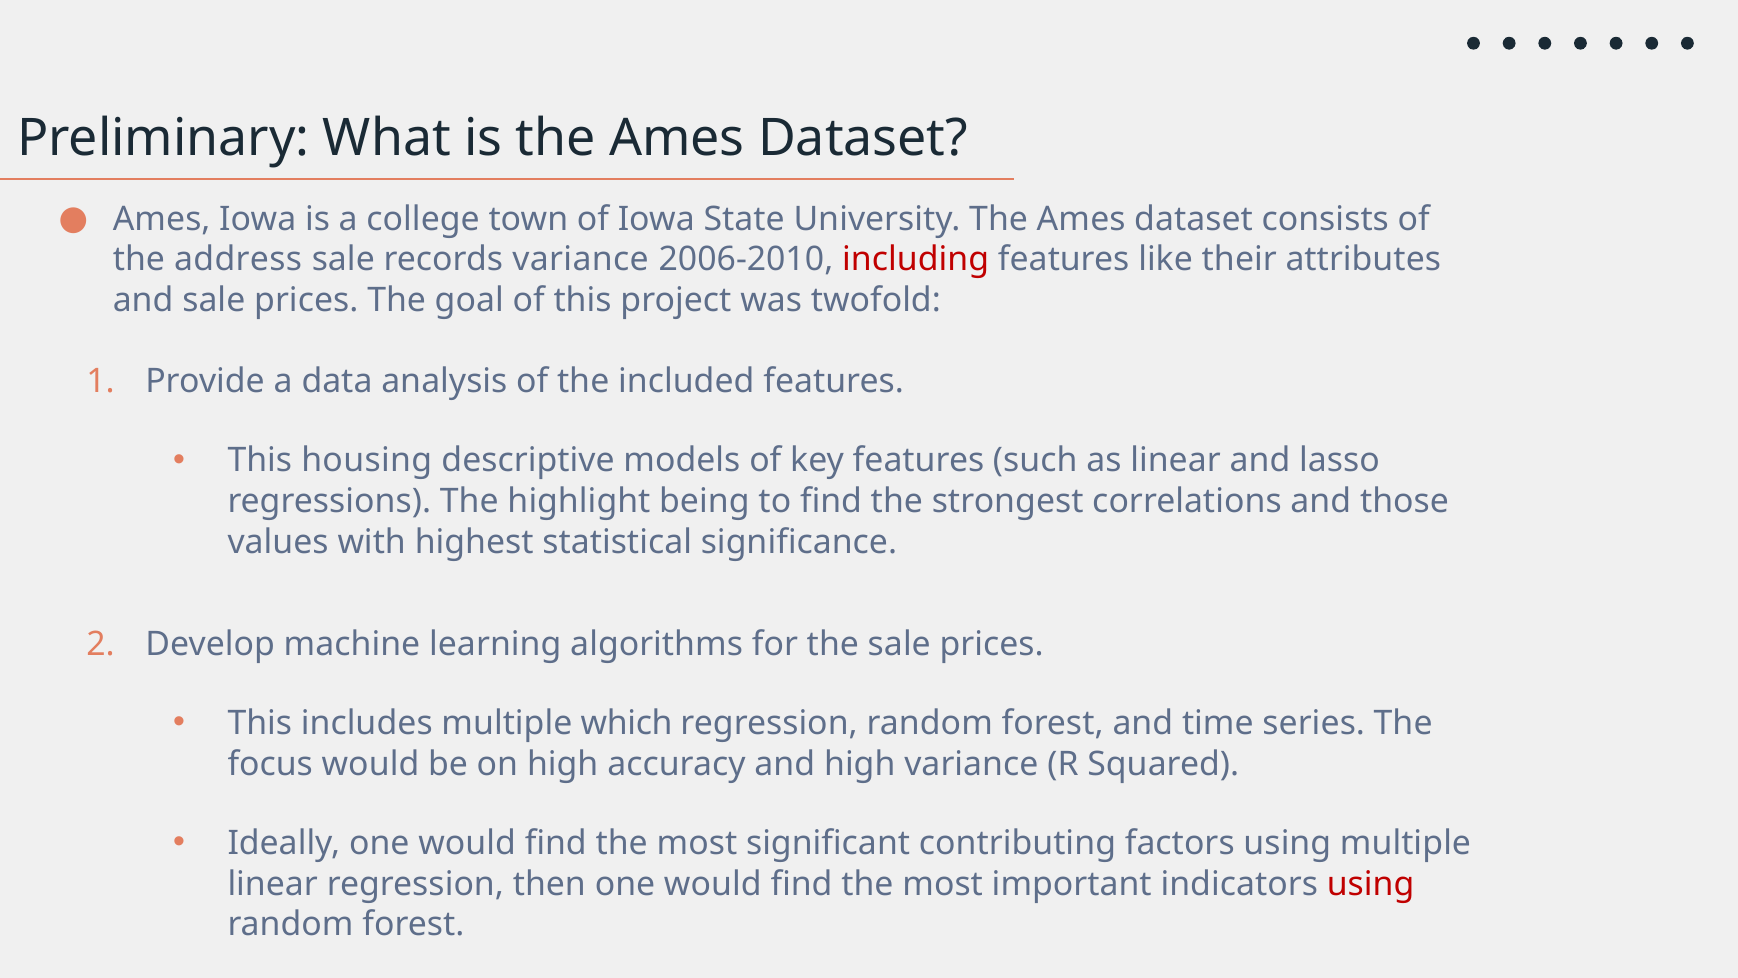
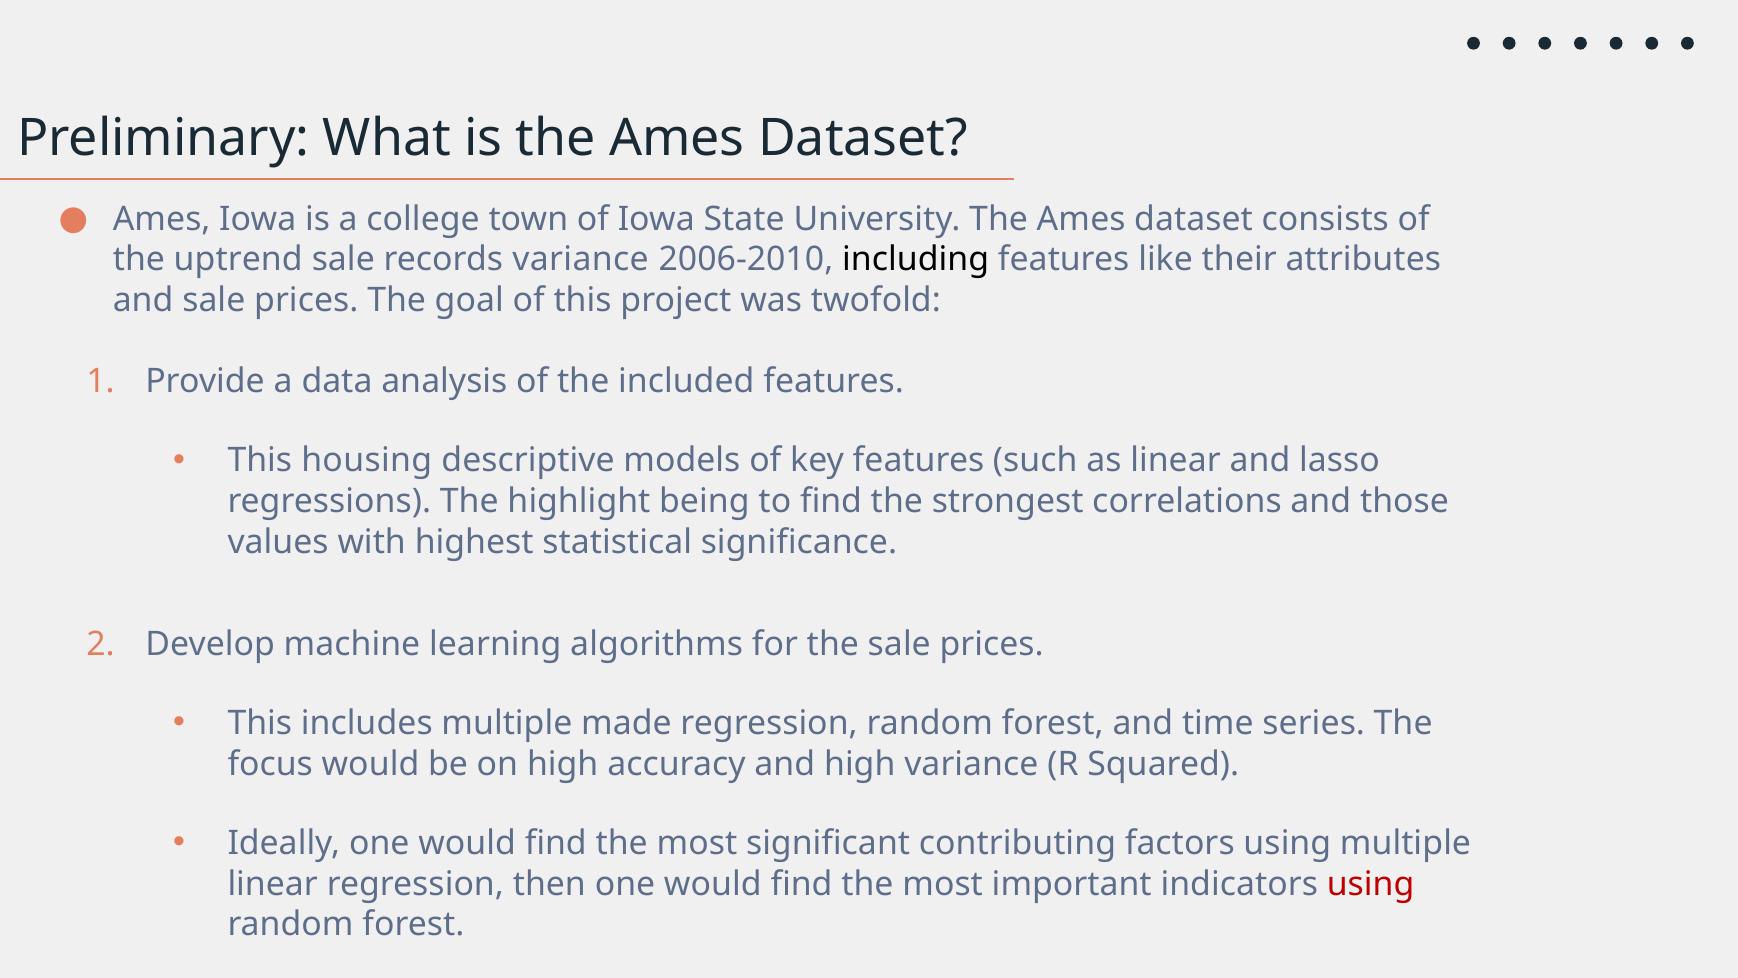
address: address -> uptrend
including colour: red -> black
which: which -> made
